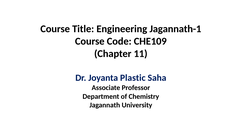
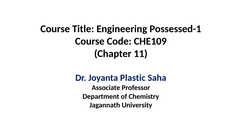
Jagannath-1: Jagannath-1 -> Possessed-1
